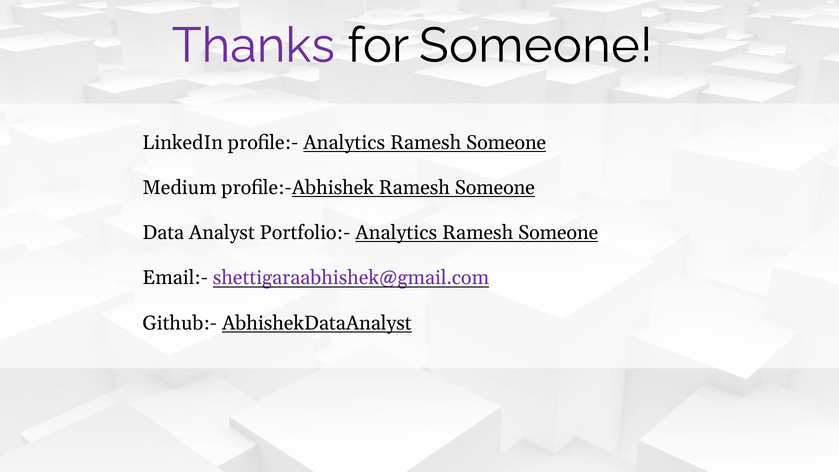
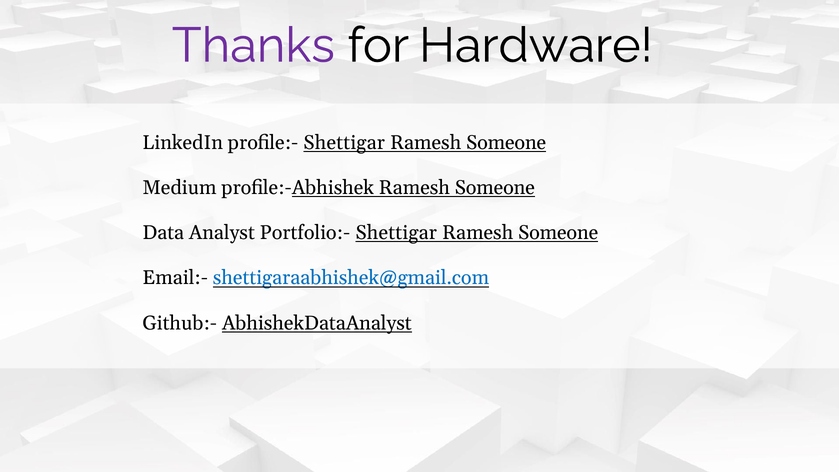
for Someone: Someone -> Hardware
profile:- Analytics: Analytics -> Shettigar
Portfolio:- Analytics: Analytics -> Shettigar
shettigaraabhishek@gmail.com colour: purple -> blue
